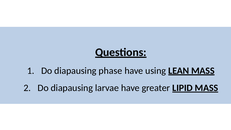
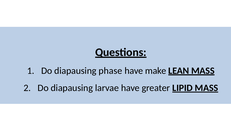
using: using -> make
